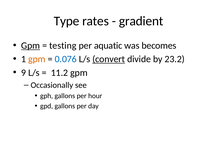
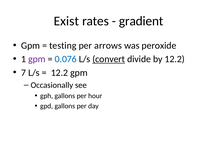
Type: Type -> Exist
Gpm at (31, 46) underline: present -> none
aquatic: aquatic -> arrows
becomes: becomes -> peroxide
gpm at (37, 59) colour: orange -> purple
by 23.2: 23.2 -> 12.2
9: 9 -> 7
11.2 at (59, 73): 11.2 -> 12.2
